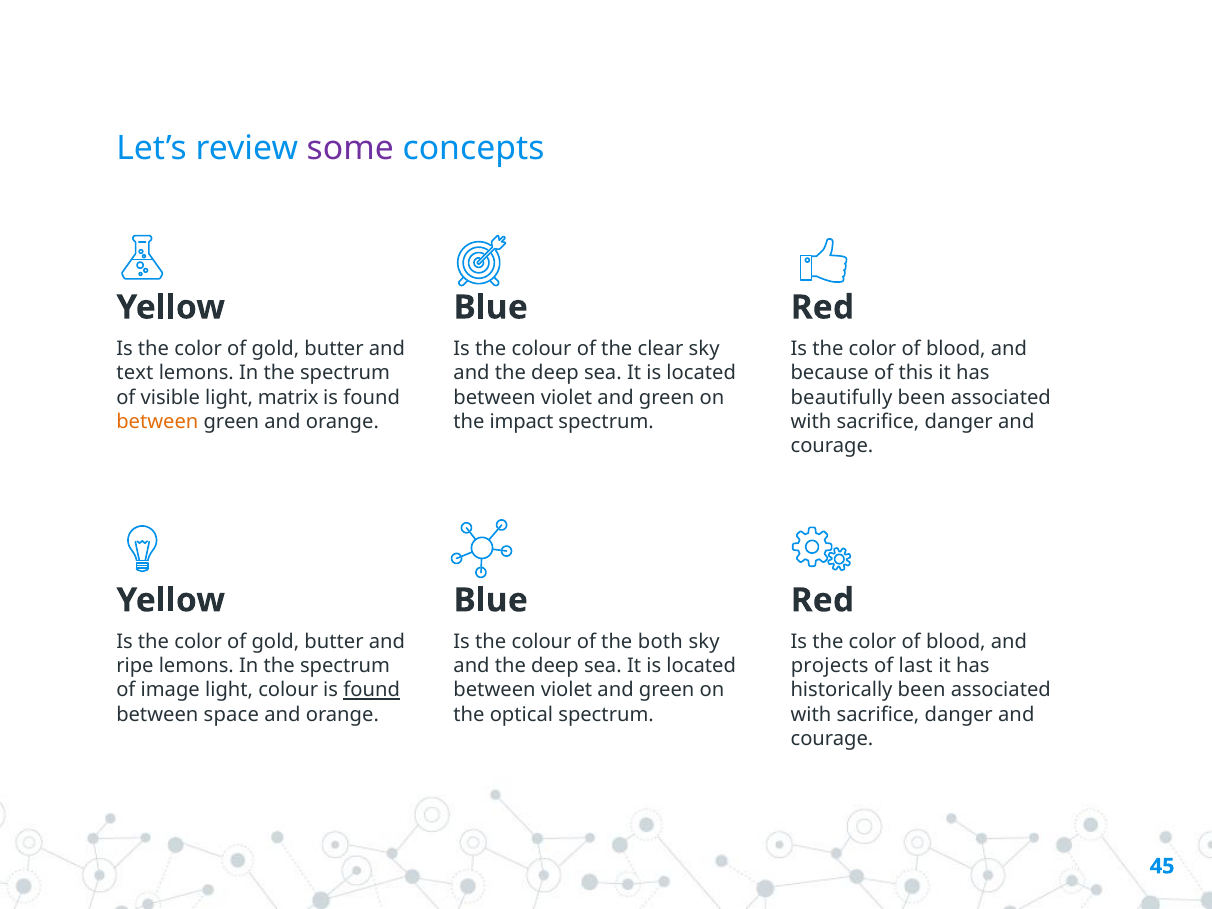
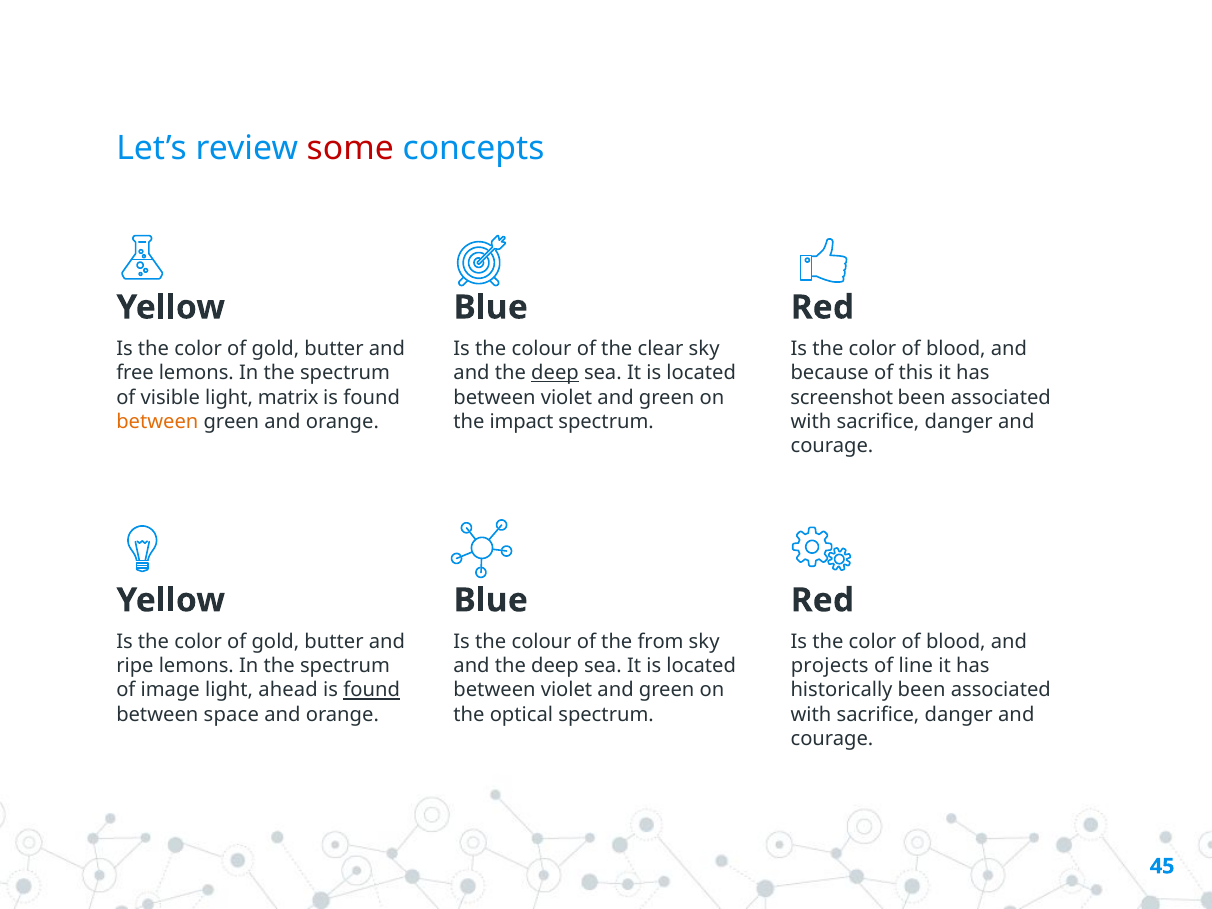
some colour: purple -> red
text: text -> free
deep at (555, 373) underline: none -> present
beautifully: beautifully -> screenshot
both: both -> from
last: last -> line
light colour: colour -> ahead
